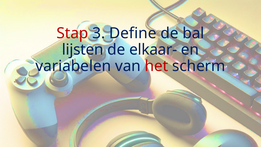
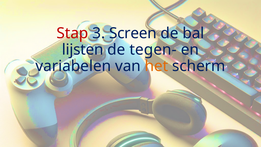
Define: Define -> Screen
elkaar-: elkaar- -> tegen-
het colour: red -> orange
